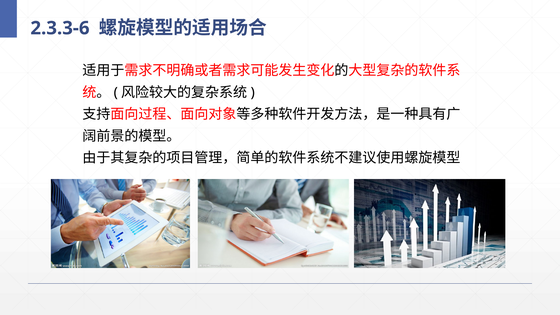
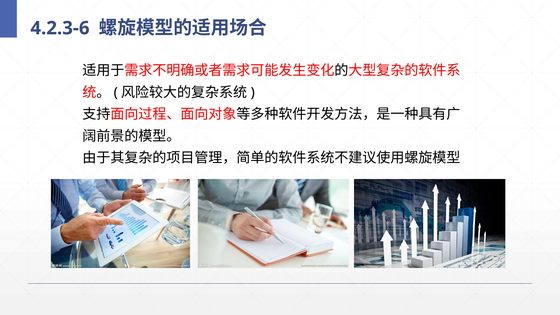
2.3.3-6: 2.3.3-6 -> 4.2.3-6
